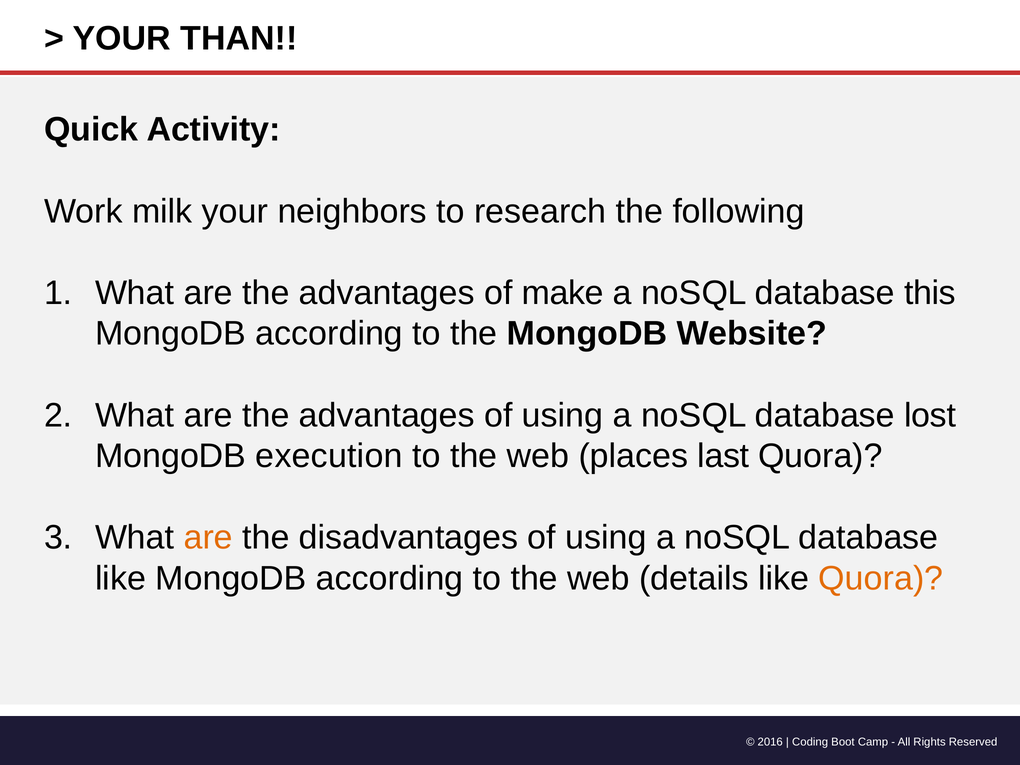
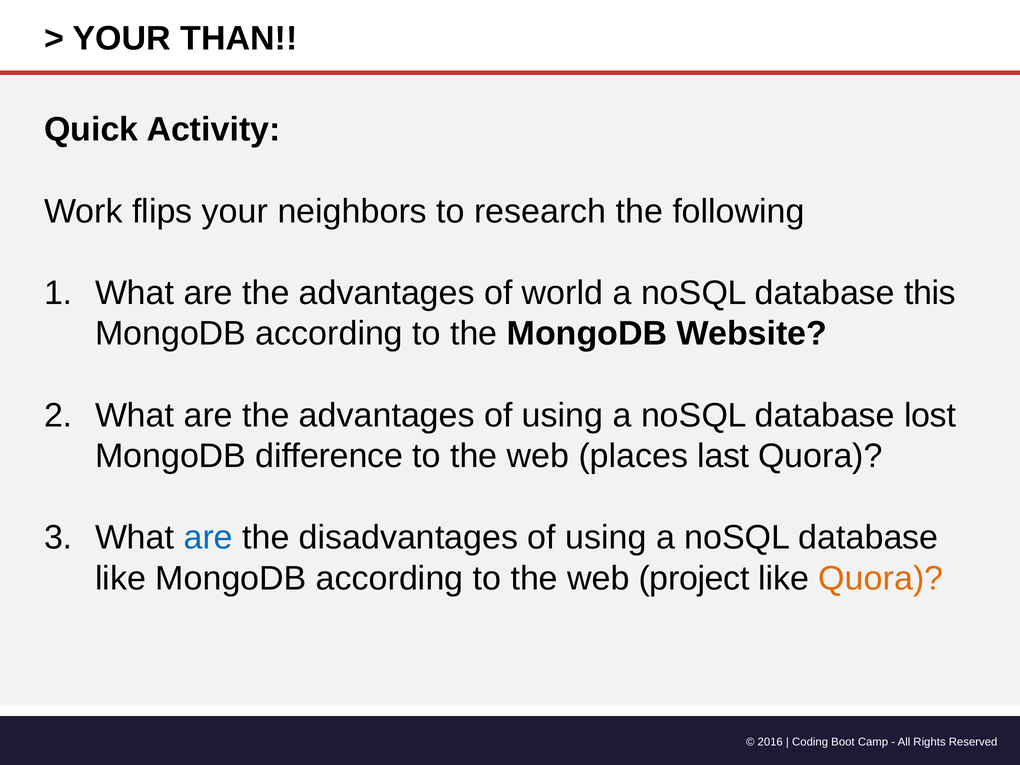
milk: milk -> flips
make: make -> world
execution: execution -> difference
are at (208, 538) colour: orange -> blue
details: details -> project
